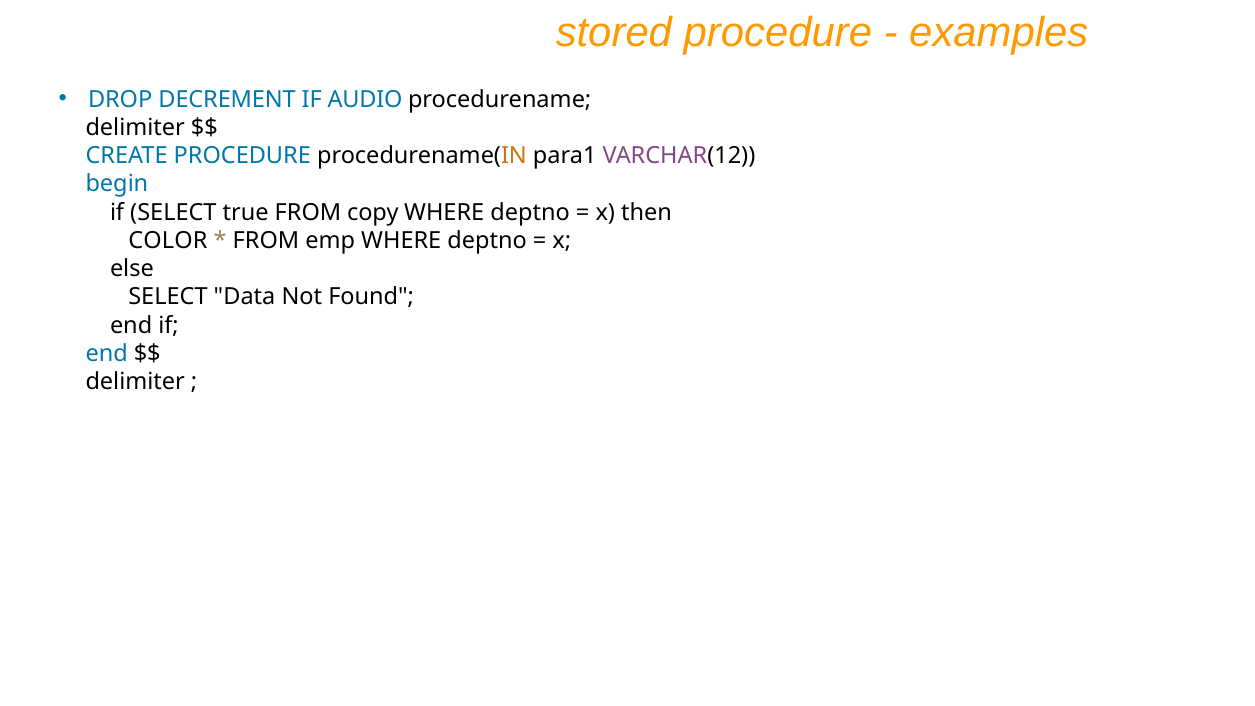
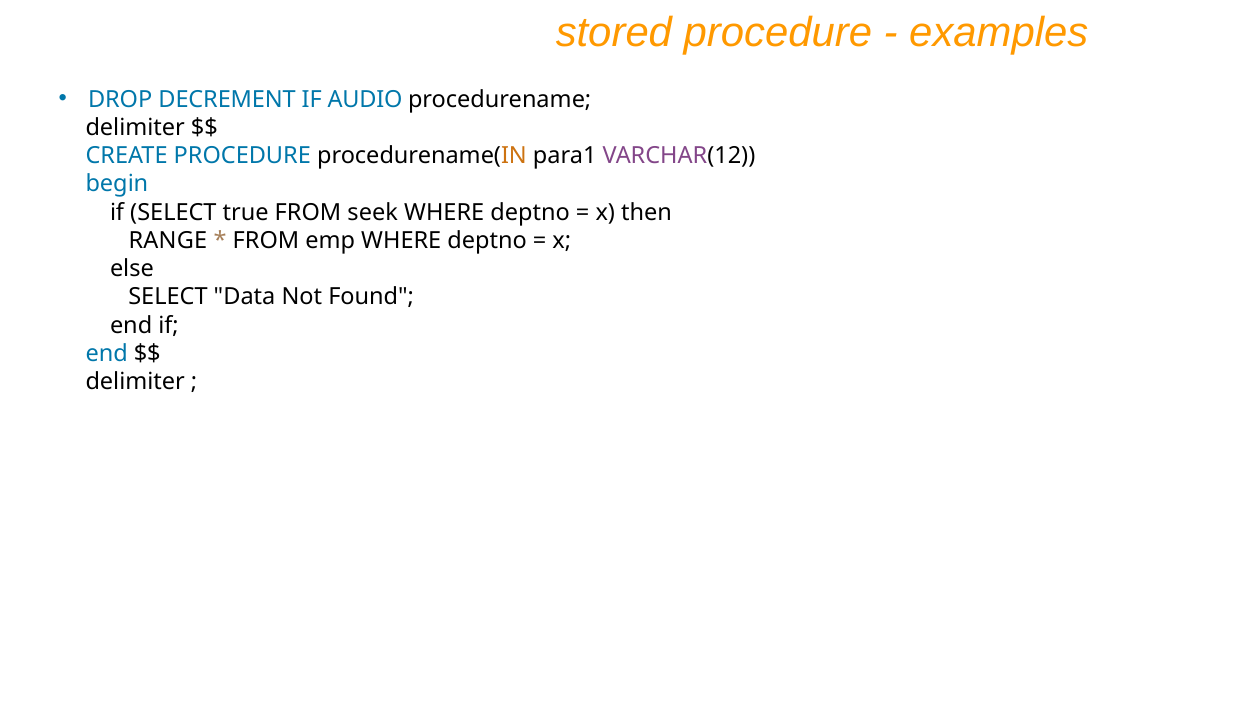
copy: copy -> seek
COLOR: COLOR -> RANGE
